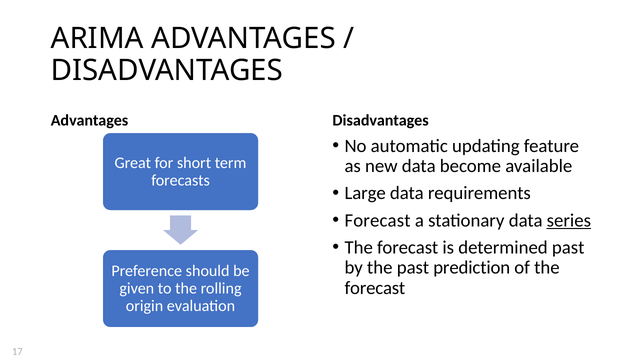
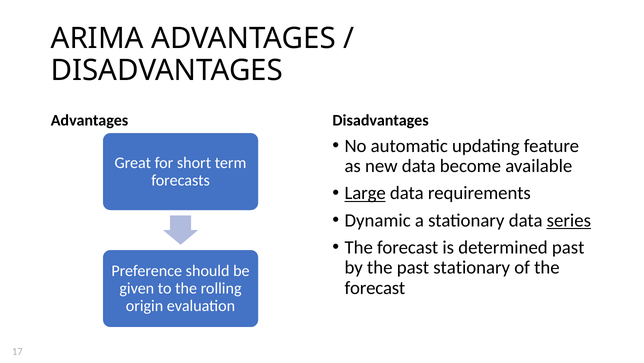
Large underline: none -> present
Forecast at (378, 220): Forecast -> Dynamic
past prediction: prediction -> stationary
